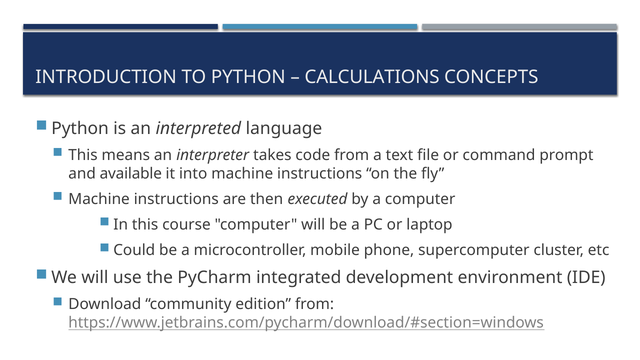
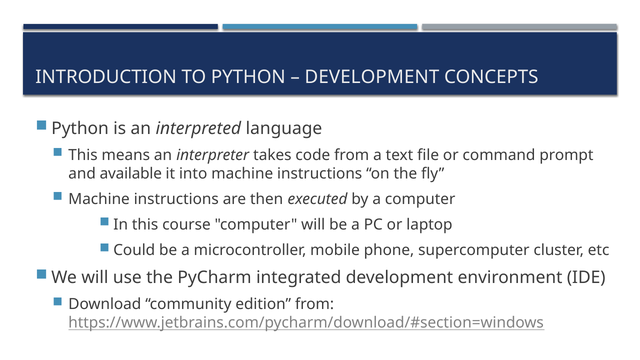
CALCULATIONS at (372, 77): CALCULATIONS -> DEVELOPMENT
